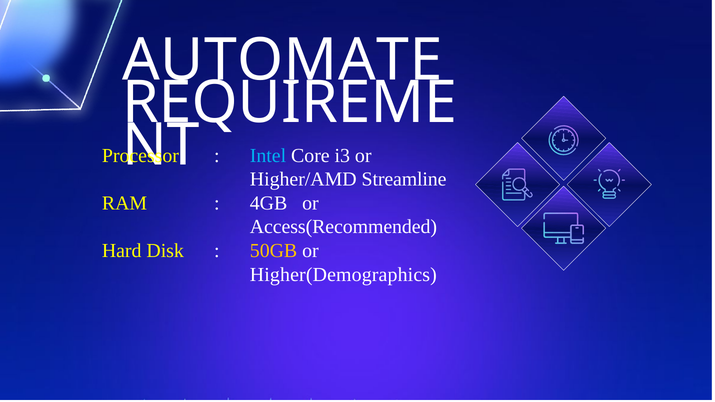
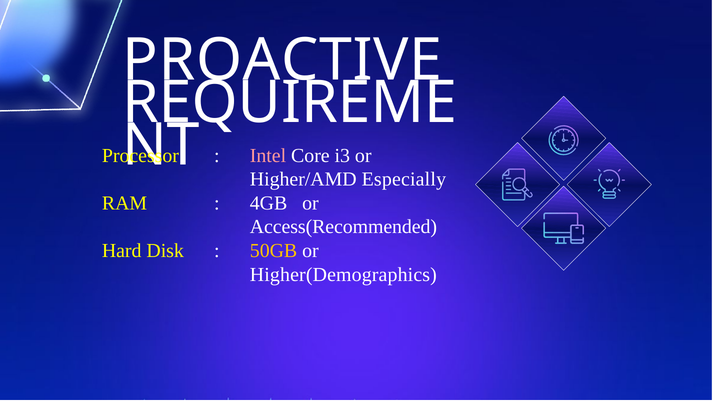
AUTOMATE: AUTOMATE -> PROACTIVE
Intel colour: light blue -> pink
Streamline: Streamline -> Especially
